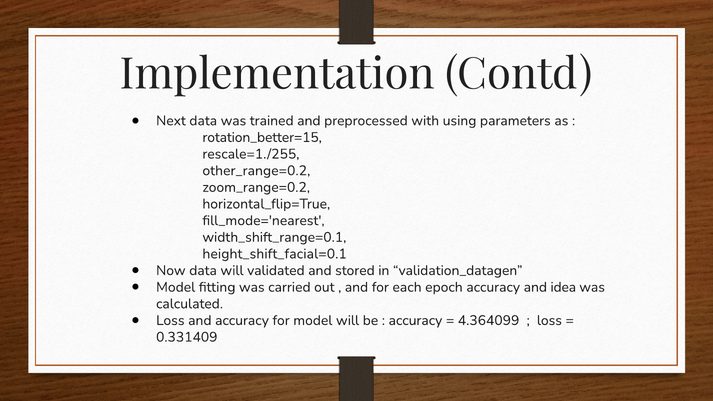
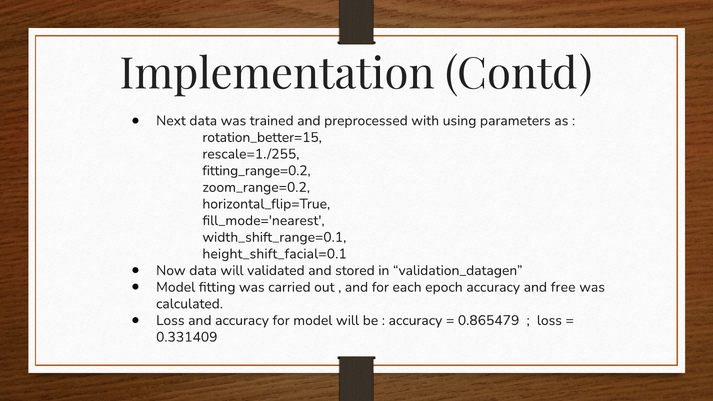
other_range=0.2: other_range=0.2 -> fitting_range=0.2
idea: idea -> free
4.364099: 4.364099 -> 0.865479
